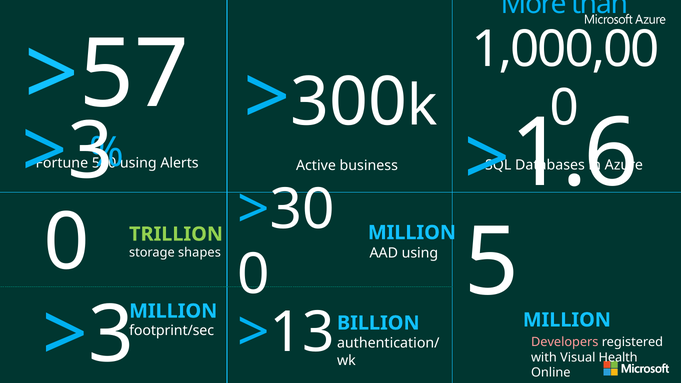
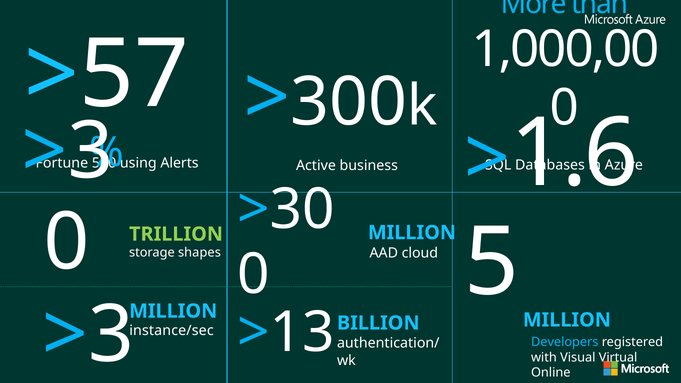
AAD using: using -> cloud
footprint/sec: footprint/sec -> instance/sec
Developers colour: pink -> light blue
Health: Health -> Virtual
